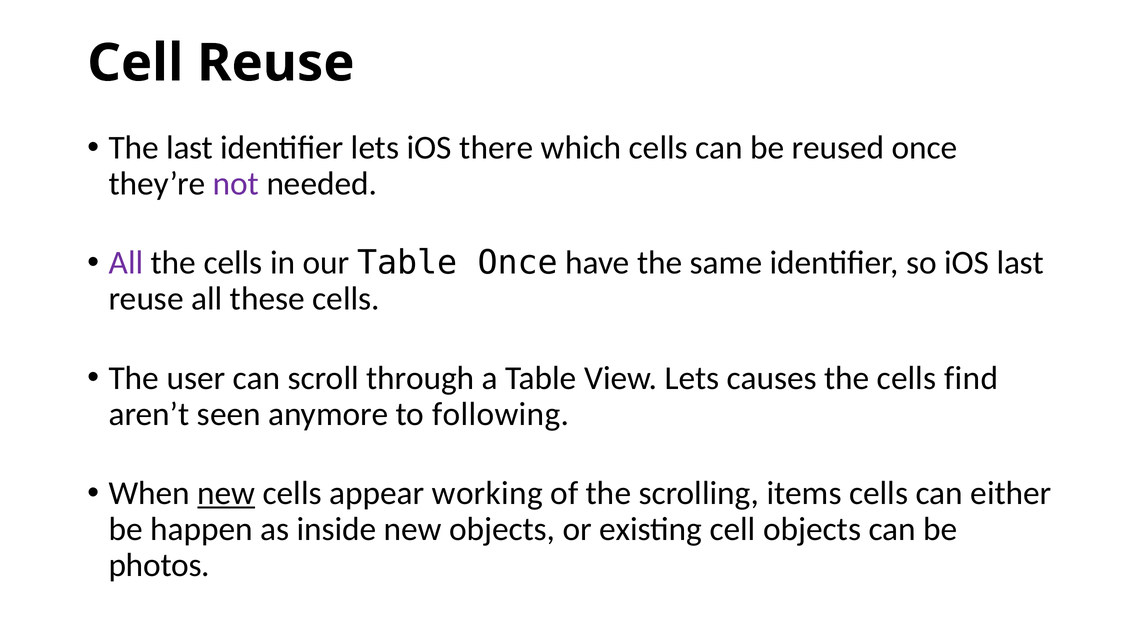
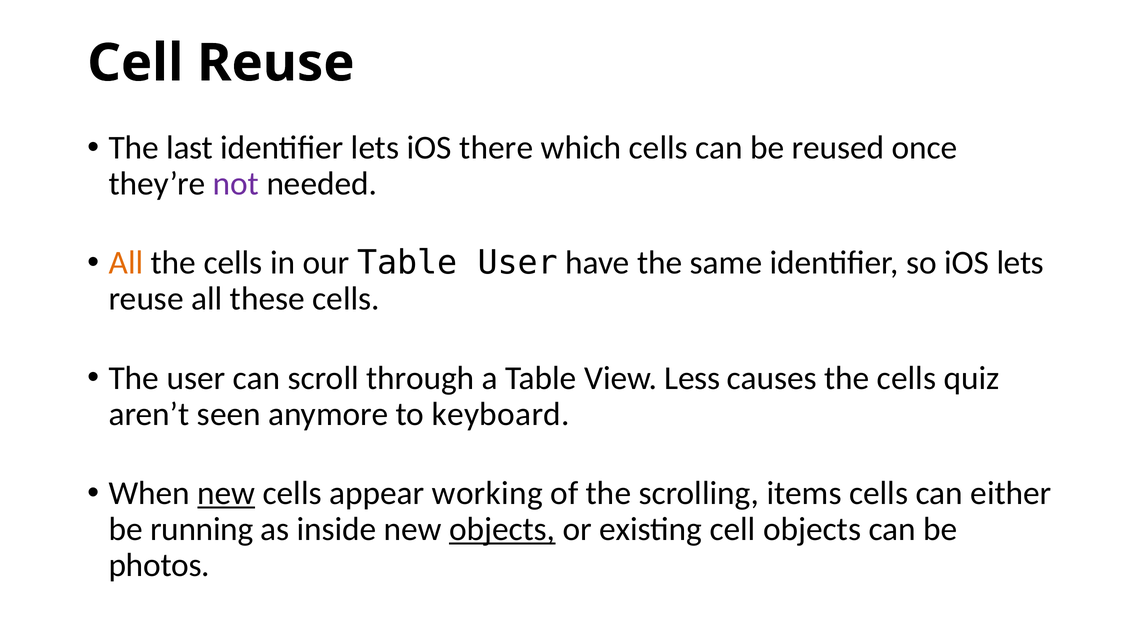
All at (126, 263) colour: purple -> orange
Table Once: Once -> User
iOS last: last -> lets
View Lets: Lets -> Less
find: find -> quiz
following: following -> keyboard
happen: happen -> running
objects at (502, 529) underline: none -> present
